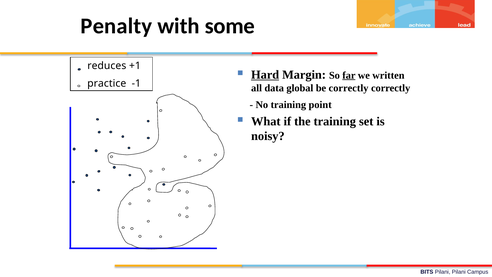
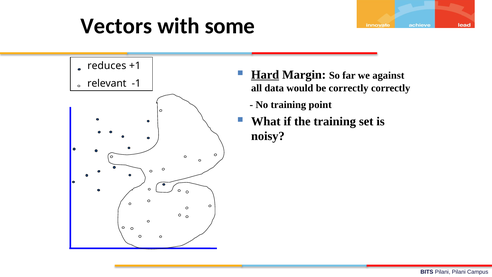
Penalty: Penalty -> Vectors
far underline: present -> none
written: written -> against
practice: practice -> relevant
global: global -> would
